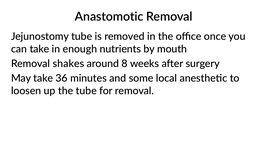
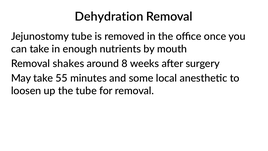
Anastomotic: Anastomotic -> Dehydration
36: 36 -> 55
